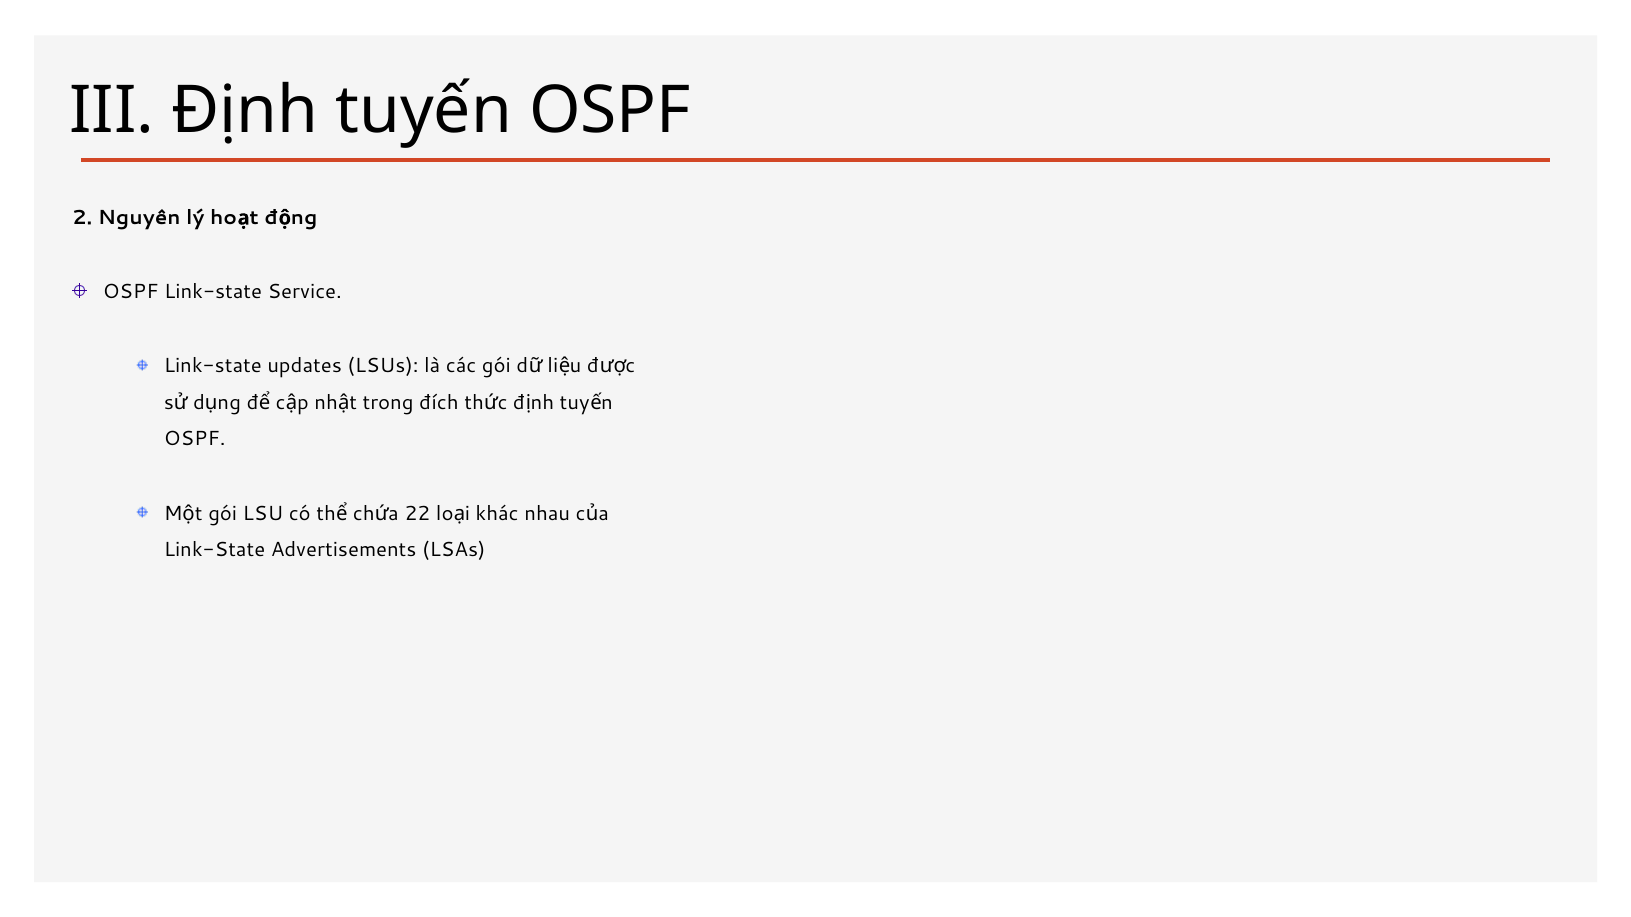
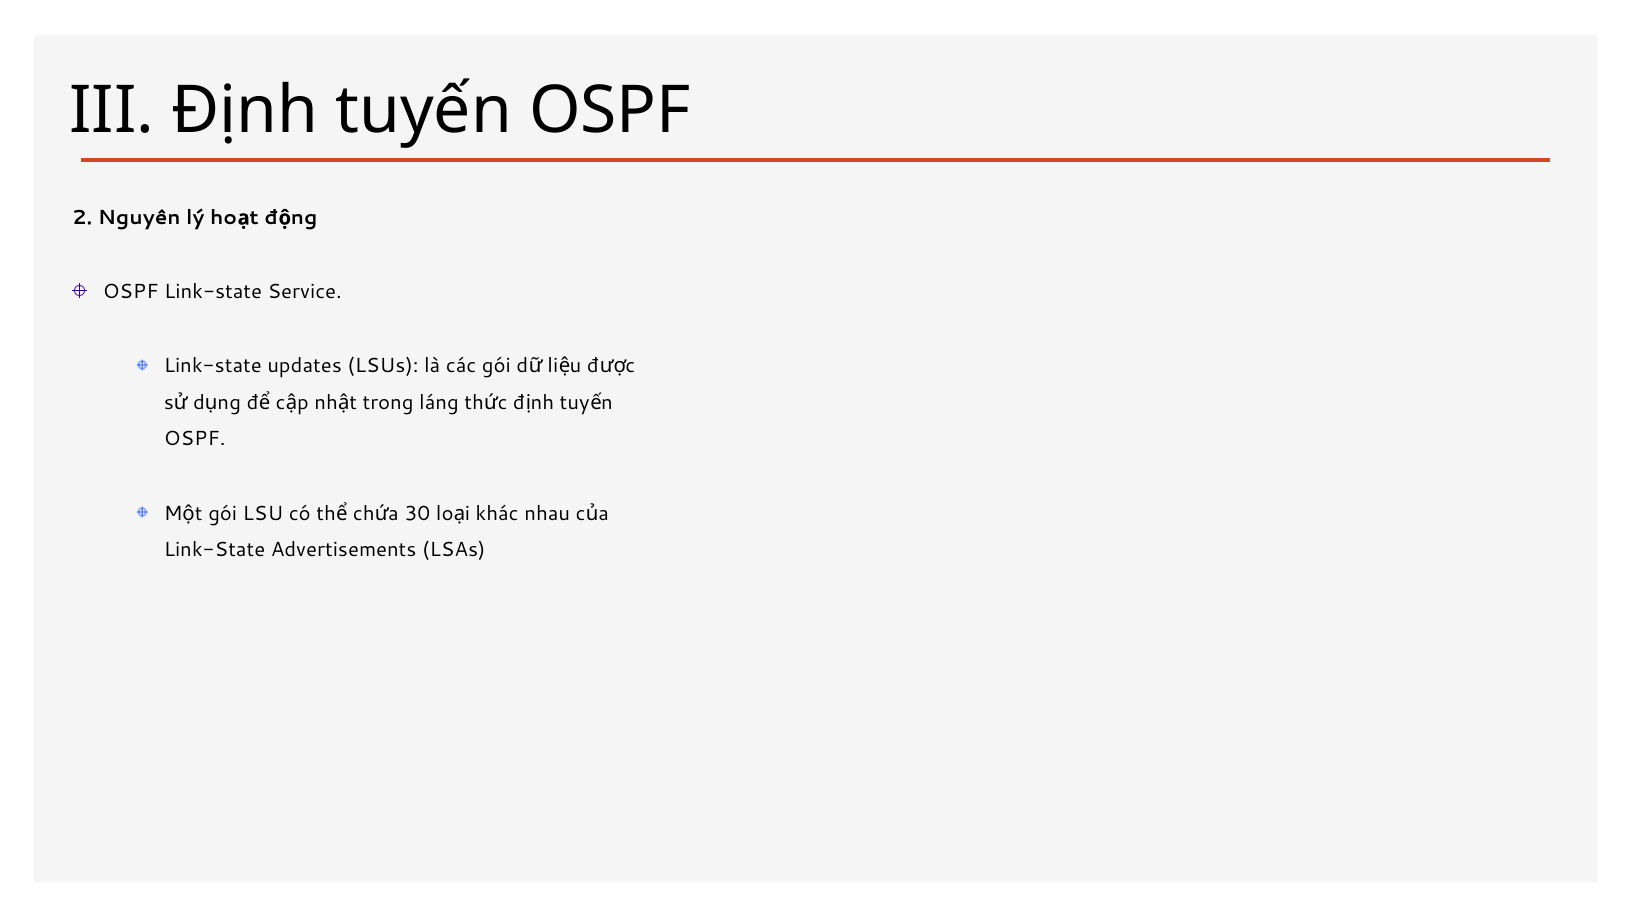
đích: đích -> láng
22: 22 -> 30
